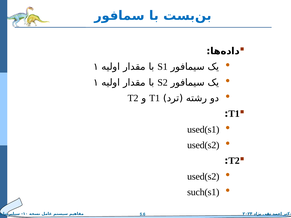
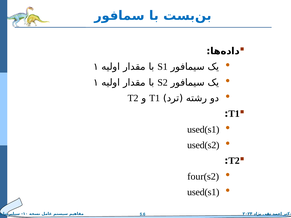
used(s2 at (203, 177): used(s2 -> four(s2
such(s1 at (203, 192): such(s1 -> used(s1
